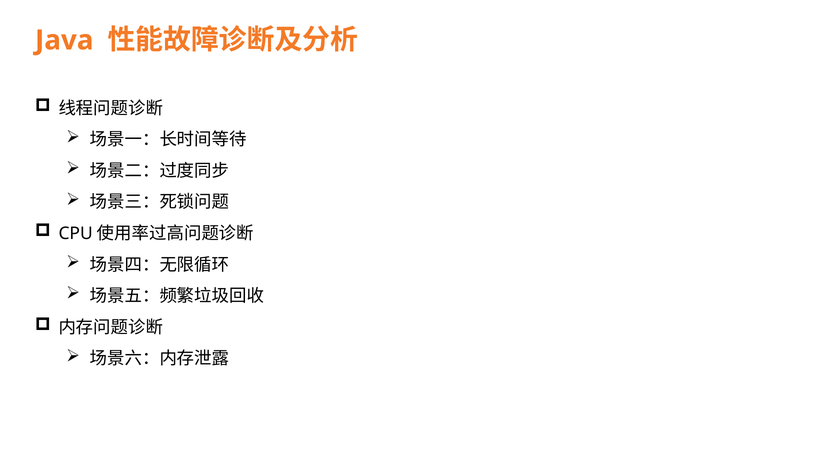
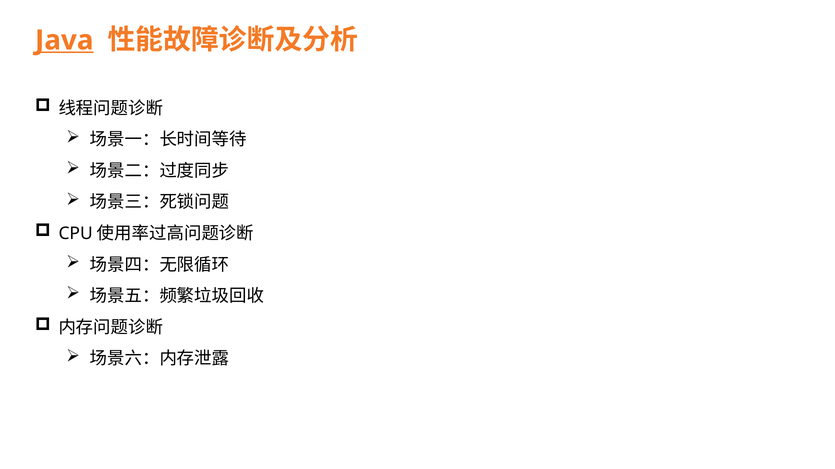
Java underline: none -> present
